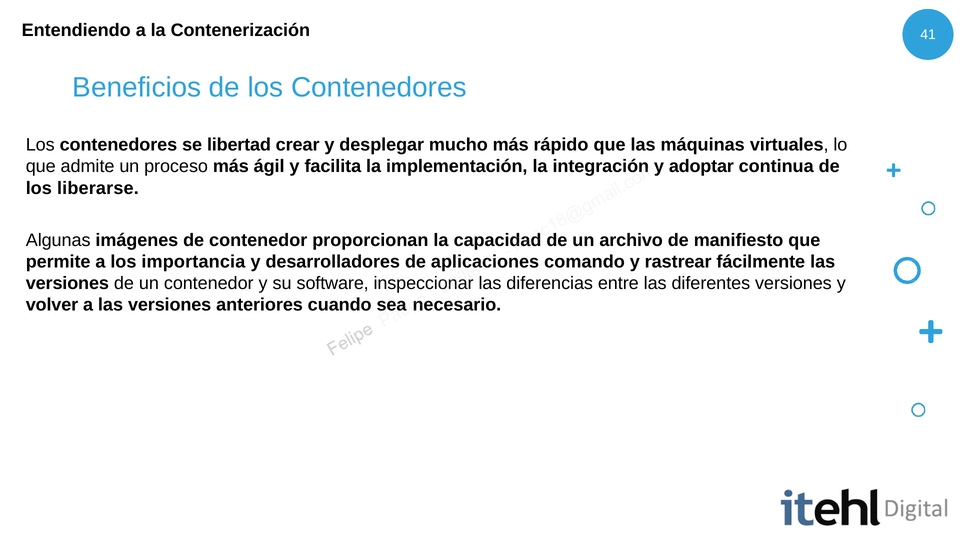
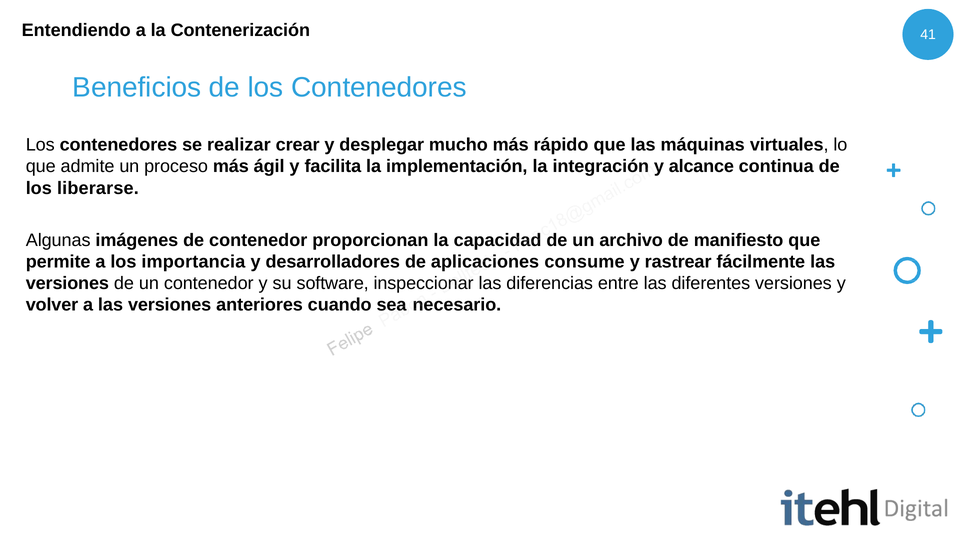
libertad: libertad -> realizar
adoptar: adoptar -> alcance
comando: comando -> consume
